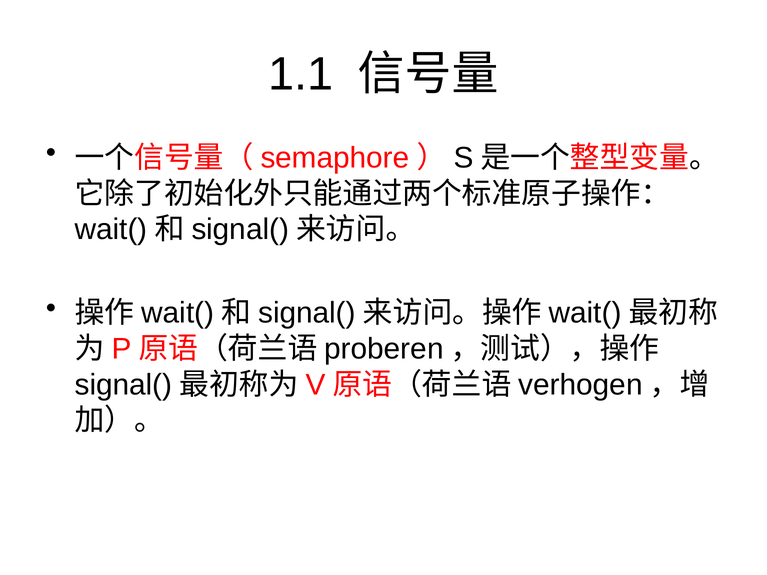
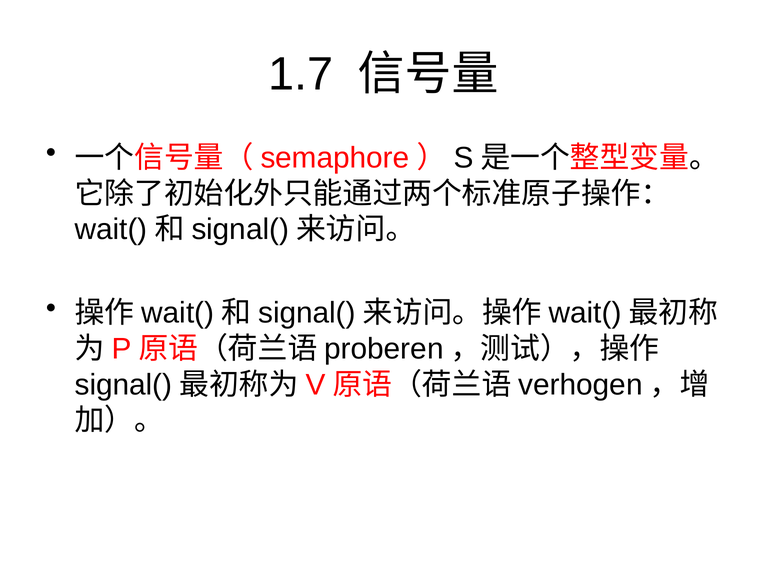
1.1: 1.1 -> 1.7
